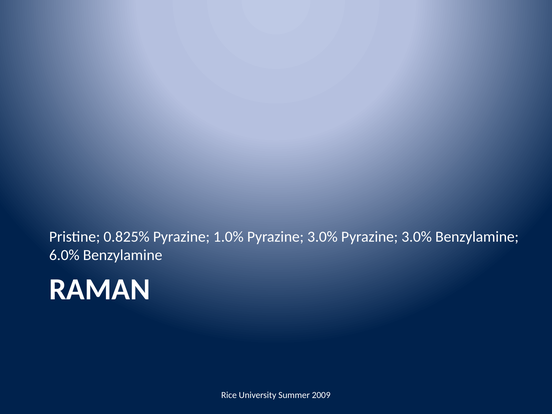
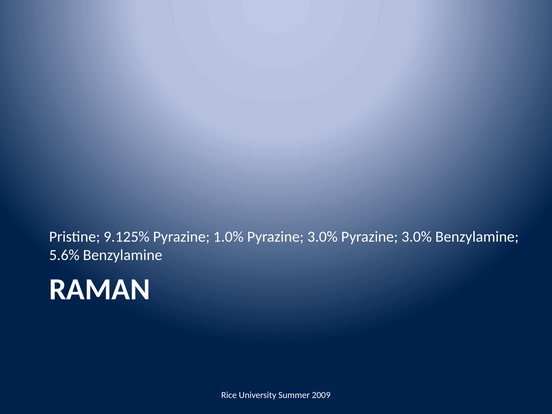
0.825%: 0.825% -> 9.125%
6.0%: 6.0% -> 5.6%
